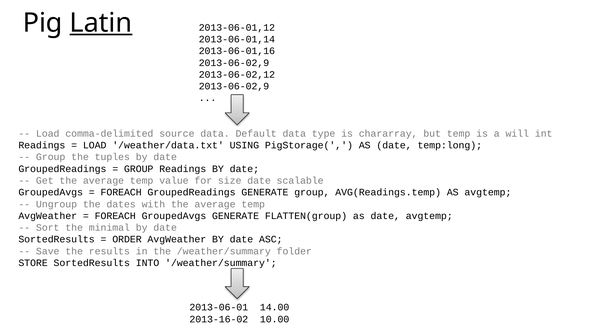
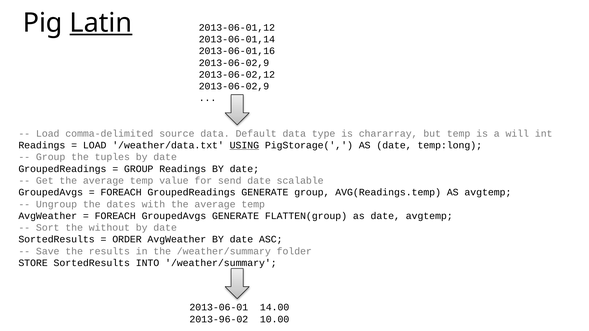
USING underline: none -> present
size: size -> send
minimal: minimal -> without
2013-16-02: 2013-16-02 -> 2013-96-02
